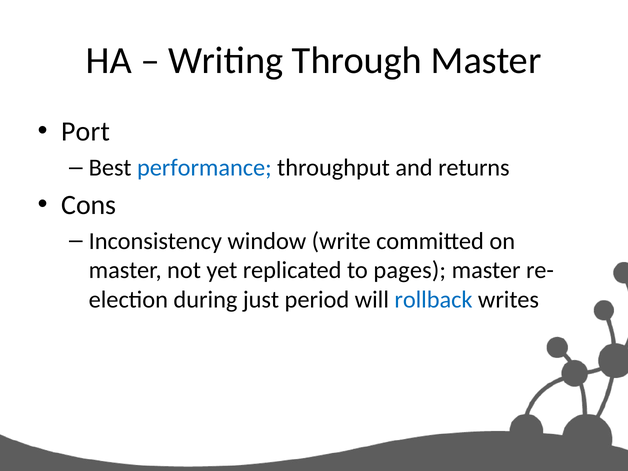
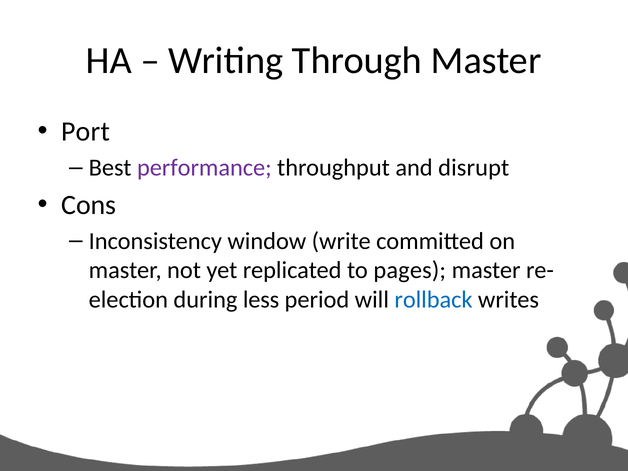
performance colour: blue -> purple
returns: returns -> disrupt
just: just -> less
